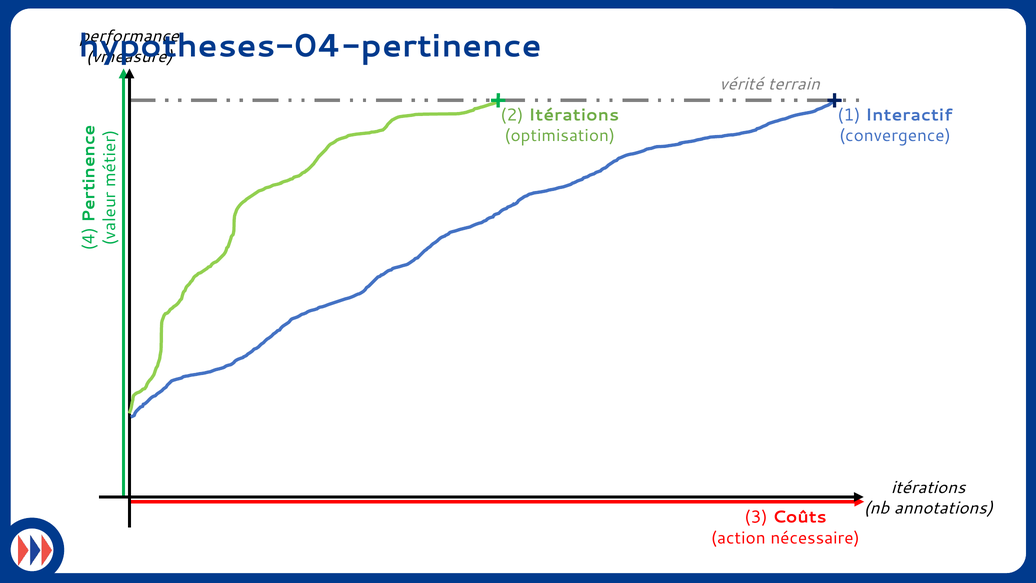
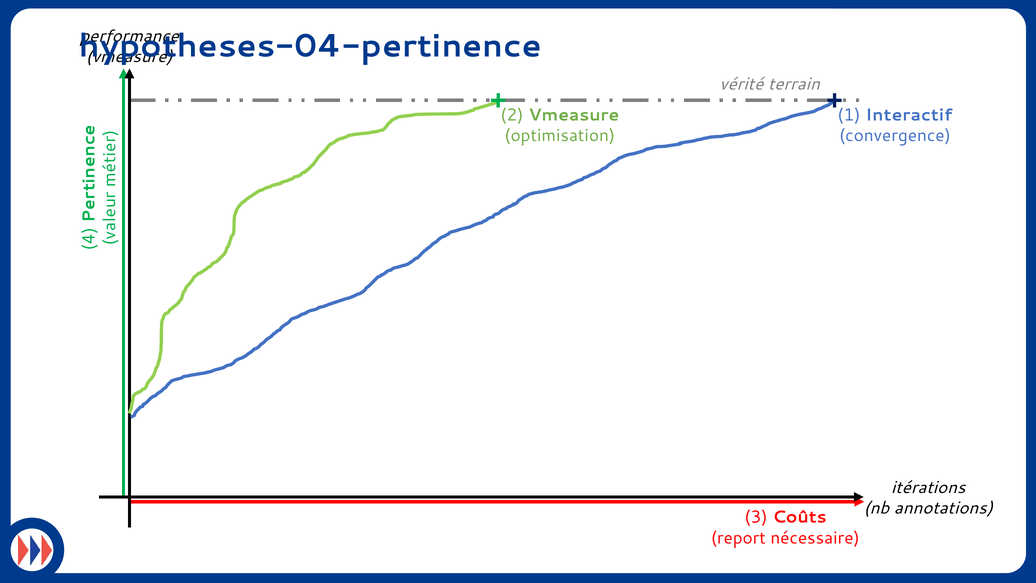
2 Itérations: Itérations -> Vmeasure
action: action -> report
